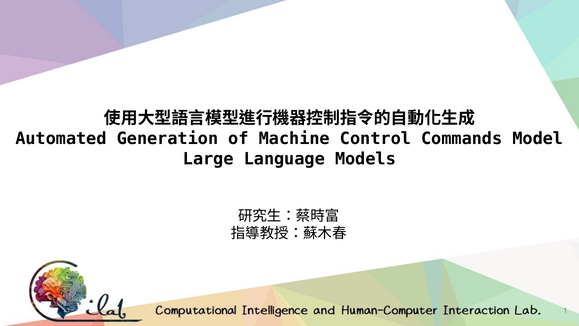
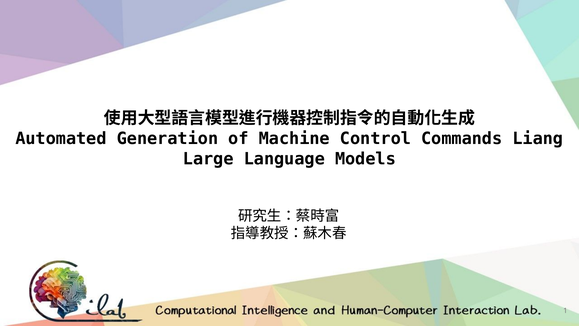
Model: Model -> Liang
